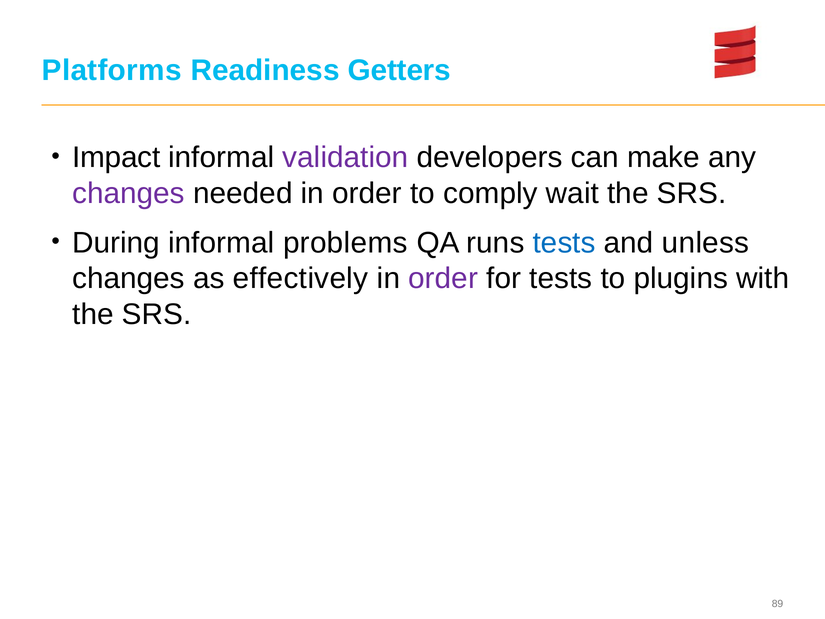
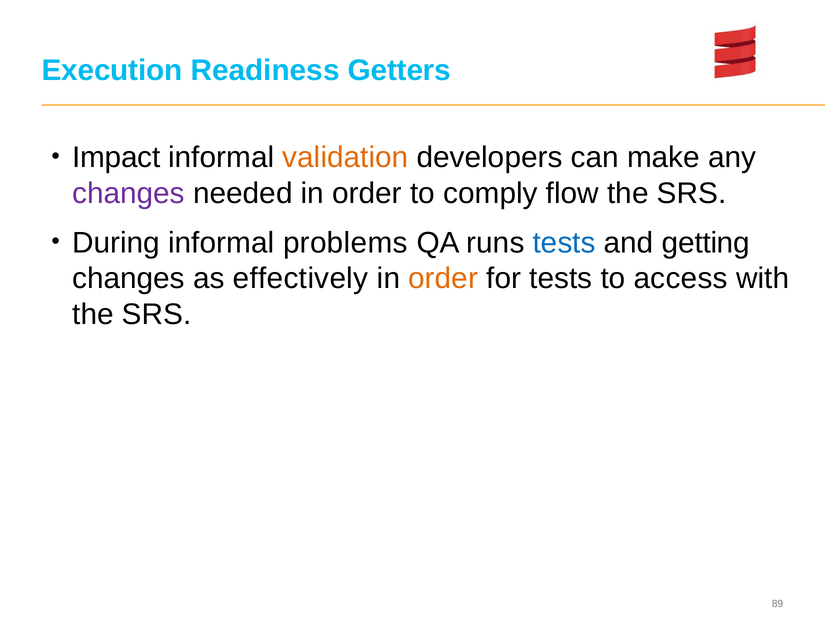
Platforms: Platforms -> Execution
validation colour: purple -> orange
wait: wait -> flow
unless: unless -> getting
order at (443, 278) colour: purple -> orange
plugins: plugins -> access
